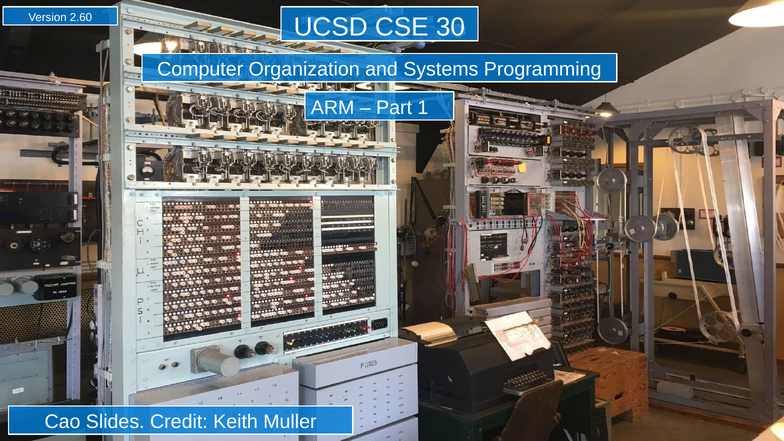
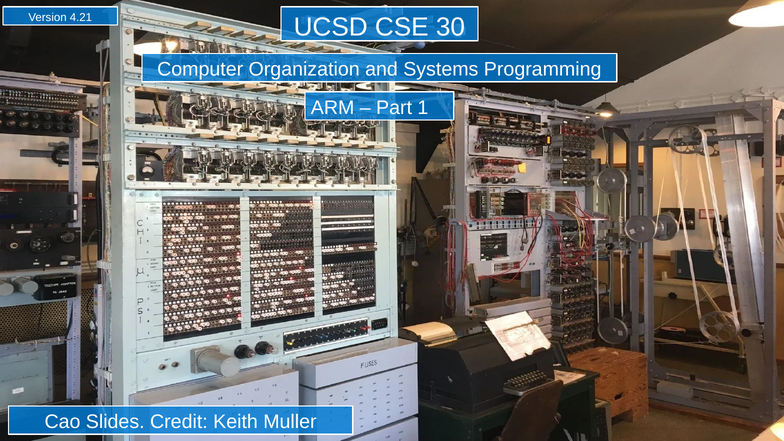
2.60: 2.60 -> 4.21
